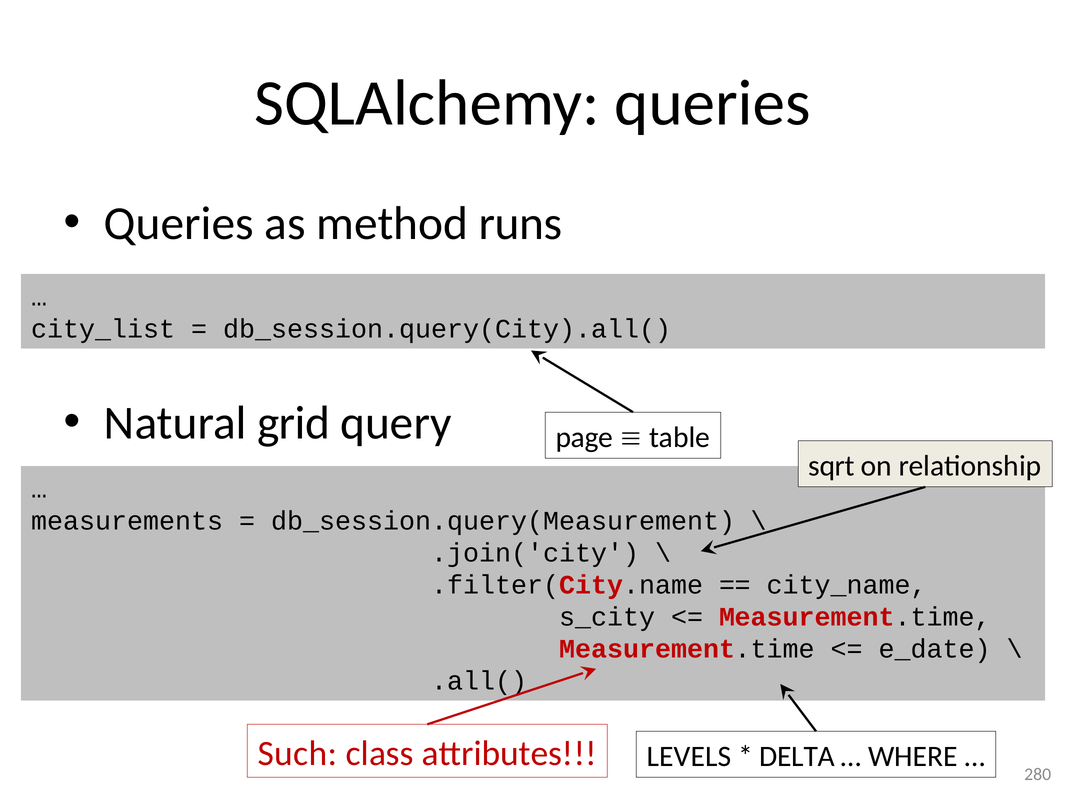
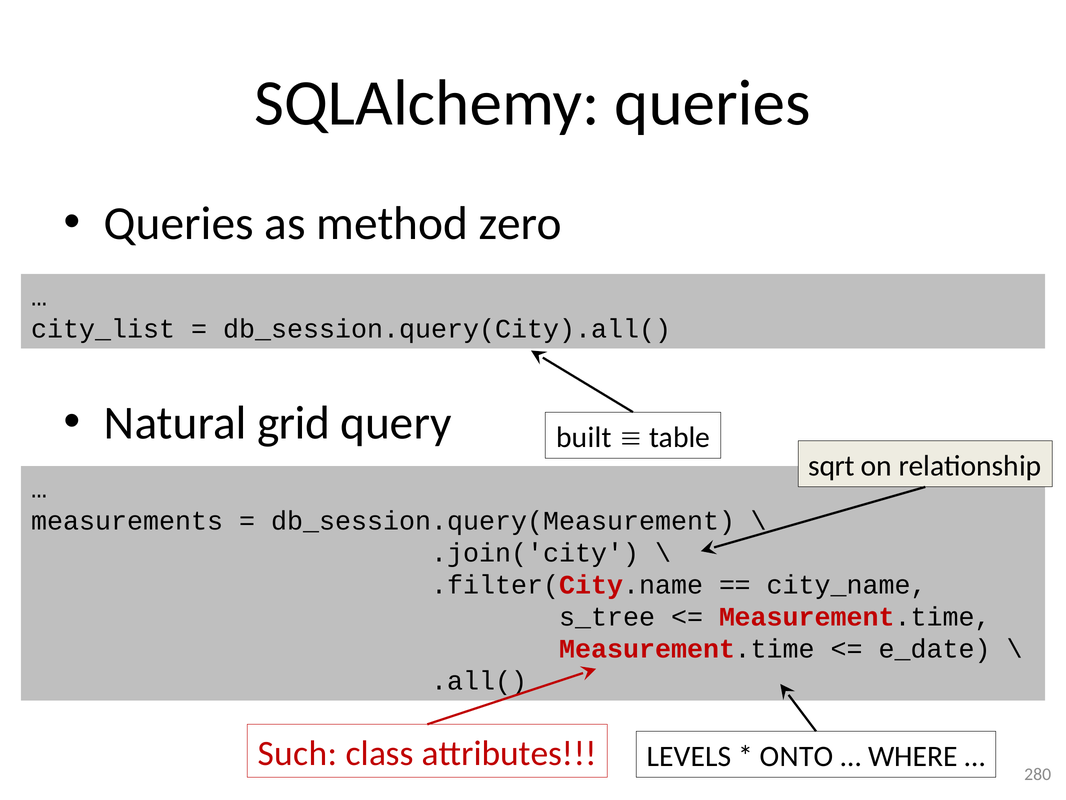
runs: runs -> zero
page: page -> built
s_city: s_city -> s_tree
DELTA: DELTA -> ONTO
